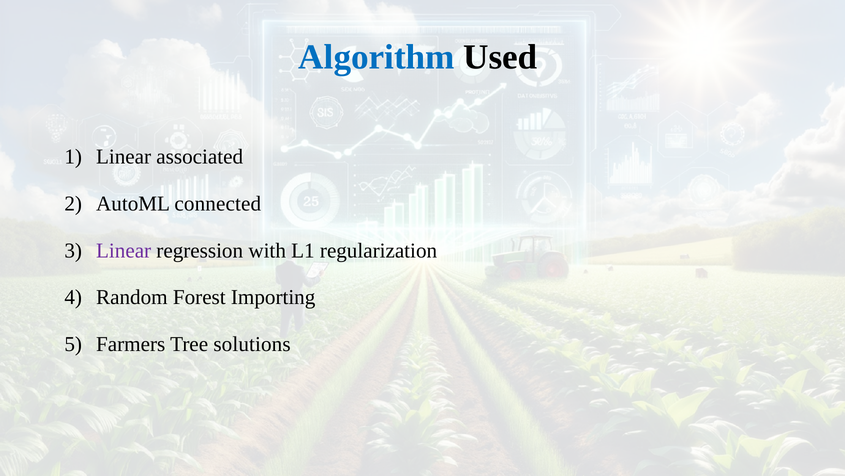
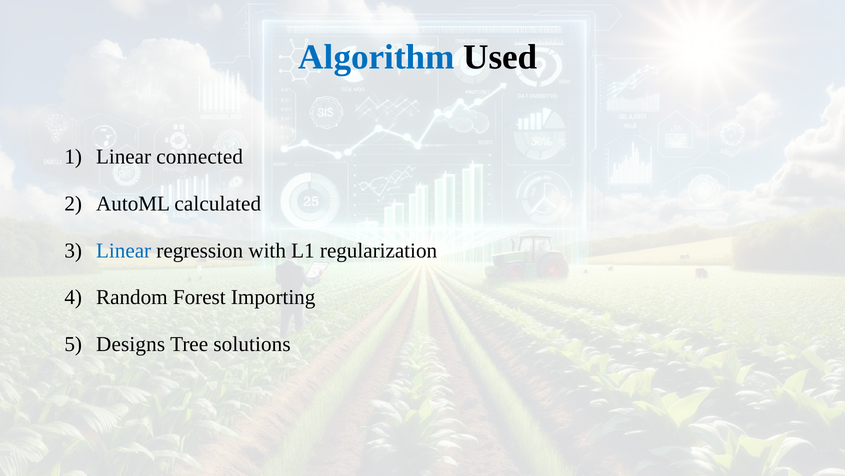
associated: associated -> connected
connected: connected -> calculated
Linear at (124, 250) colour: purple -> blue
Farmers: Farmers -> Designs
